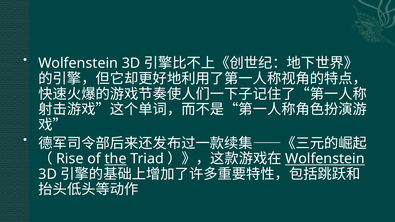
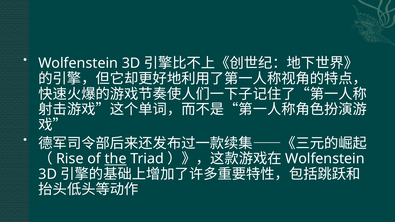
Wolfenstein at (325, 159) underline: present -> none
